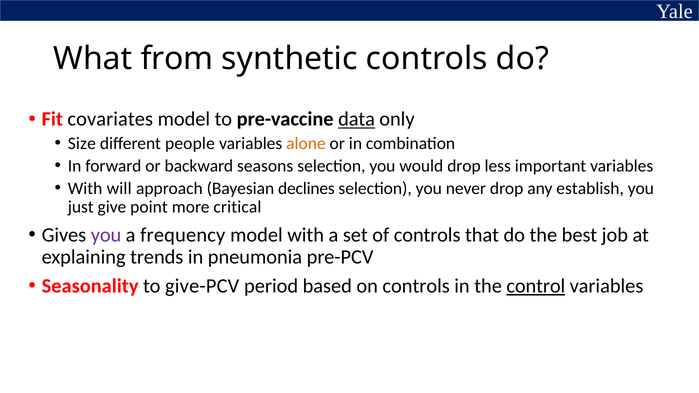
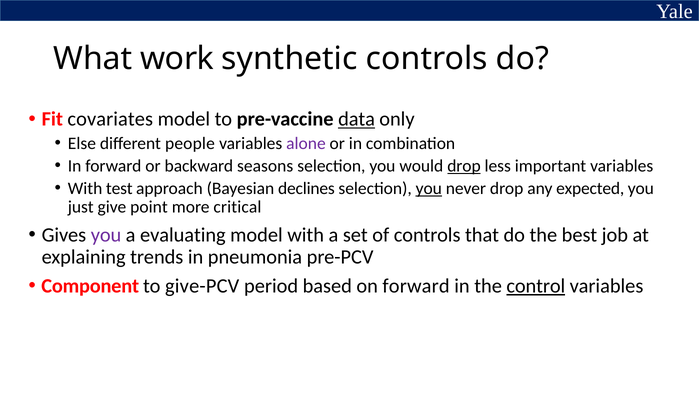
from: from -> work
Size: Size -> Else
alone colour: orange -> purple
drop at (464, 166) underline: none -> present
will: will -> test
you at (429, 188) underline: none -> present
establish: establish -> expected
frequency: frequency -> evaluating
Seasonality: Seasonality -> Component
on controls: controls -> forward
